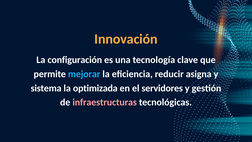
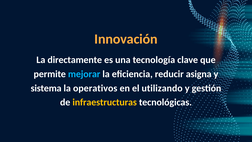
configuración: configuración -> directamente
optimizada: optimizada -> operativos
servidores: servidores -> utilizando
infraestructuras colour: pink -> yellow
